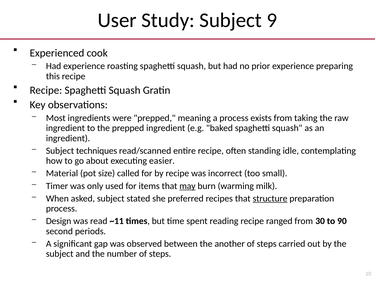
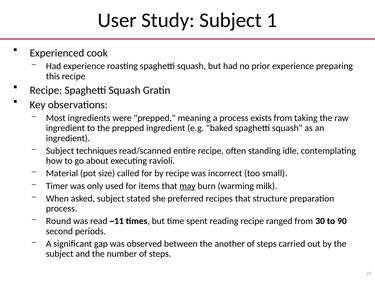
9: 9 -> 1
easier: easier -> ravioli
structure underline: present -> none
Design: Design -> Round
